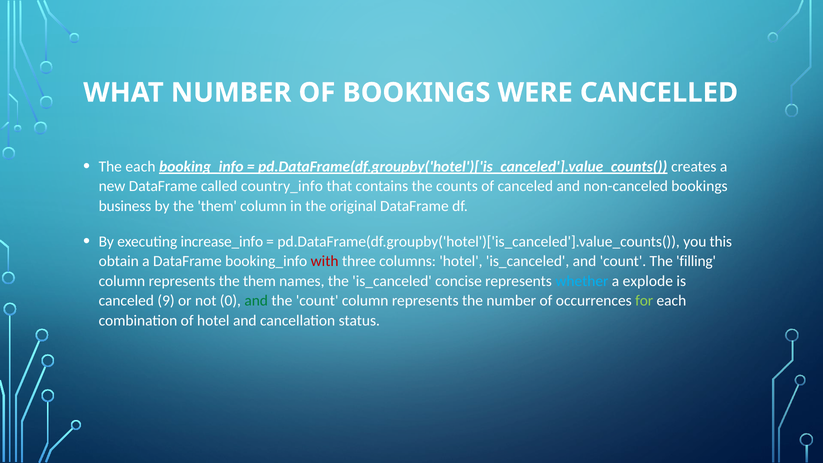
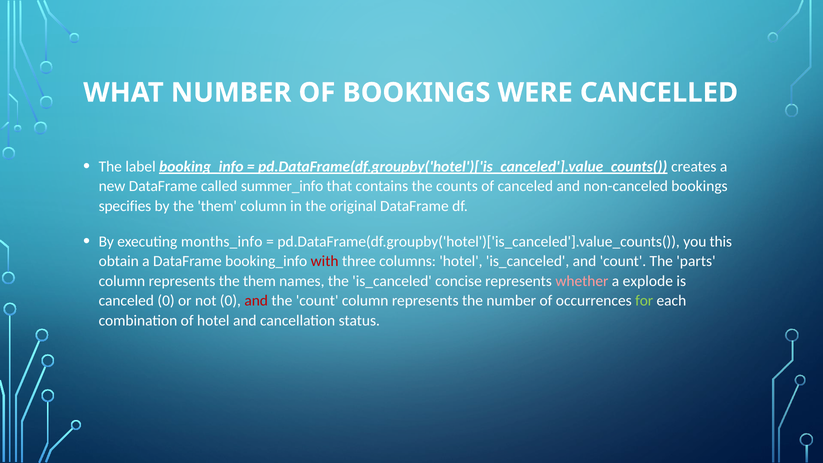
The each: each -> label
country_info: country_info -> summer_info
business: business -> specifies
increase_info: increase_info -> months_info
filling: filling -> parts
whether colour: light blue -> pink
canceled 9: 9 -> 0
and at (256, 301) colour: green -> red
